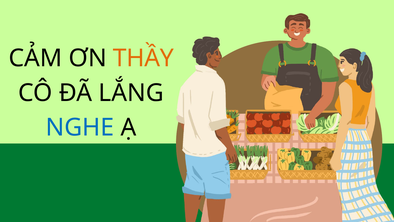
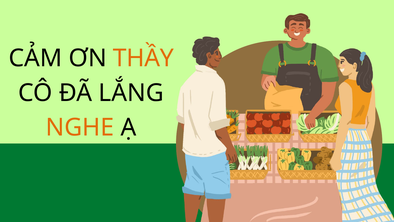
NGHE colour: blue -> orange
